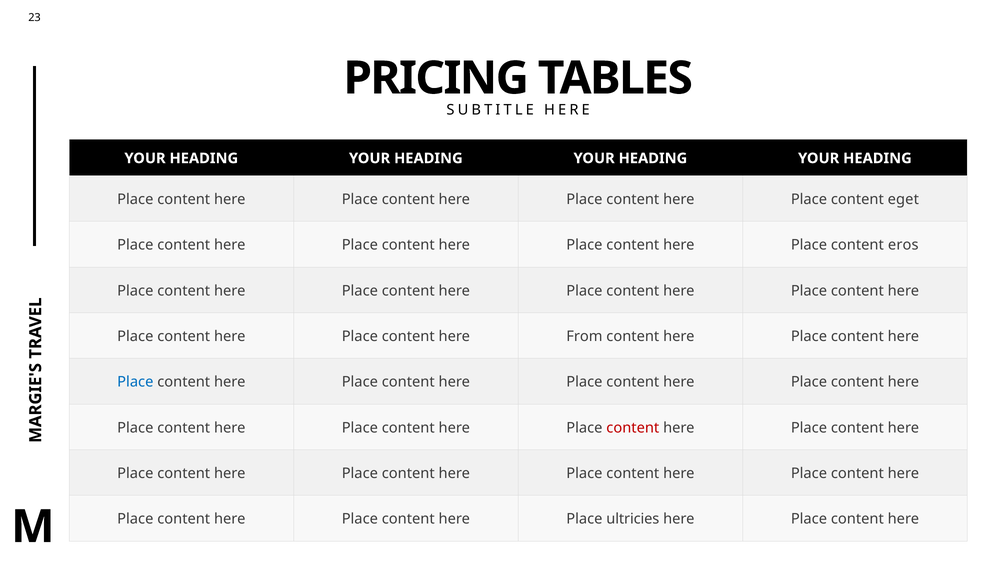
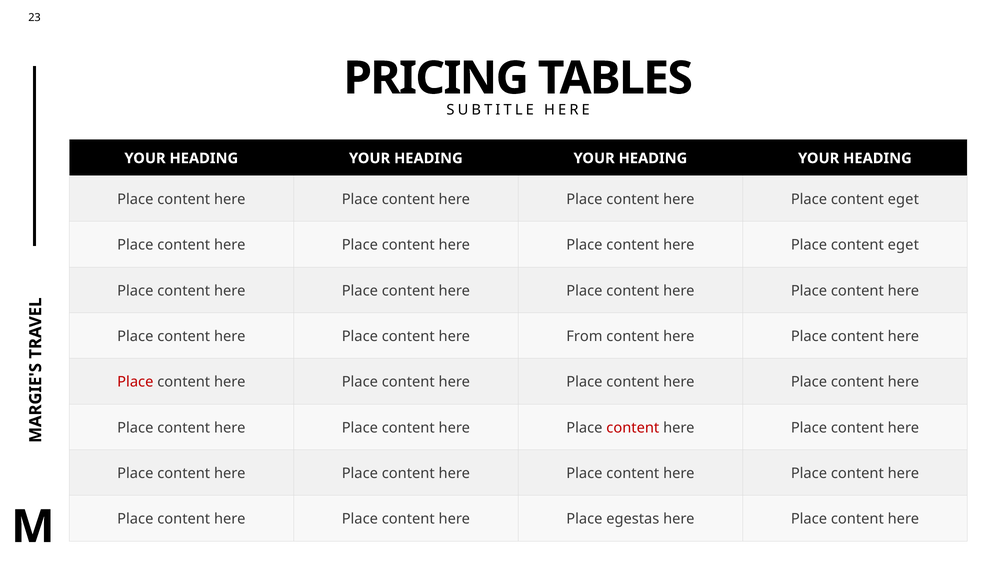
eros at (903, 245): eros -> eget
Place at (135, 382) colour: blue -> red
ultricies: ultricies -> egestas
